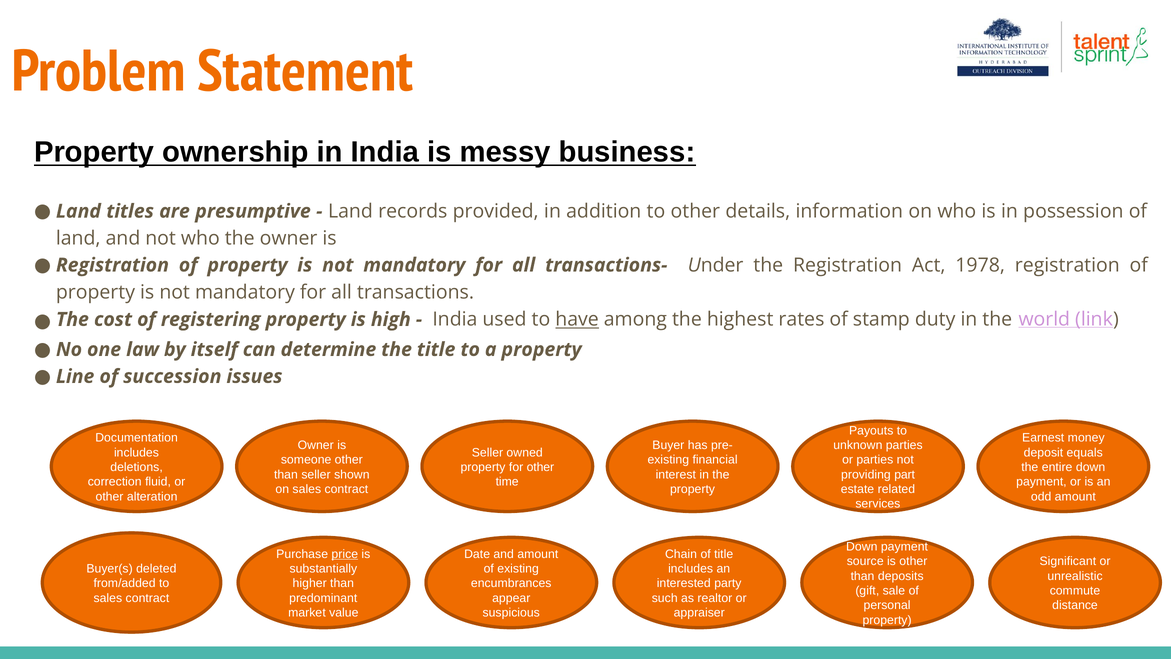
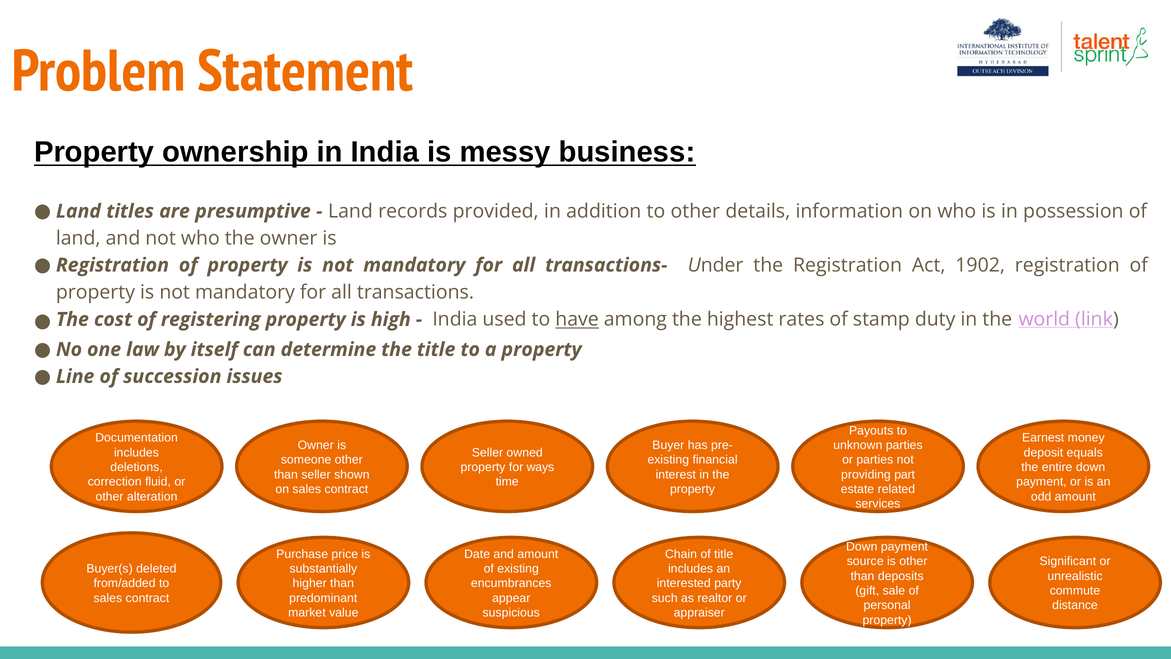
1978: 1978 -> 1902
for other: other -> ways
price underline: present -> none
